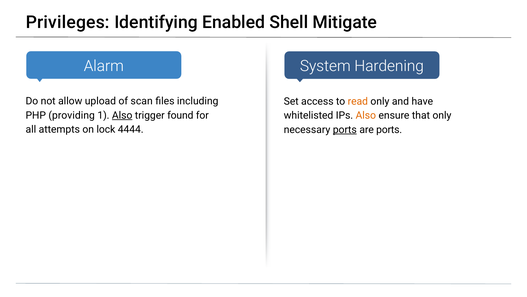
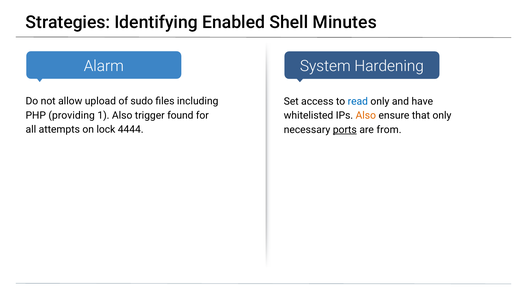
Privileges: Privileges -> Strategies
Mitigate: Mitigate -> Minutes
scan: scan -> sudo
read colour: orange -> blue
Also at (122, 115) underline: present -> none
are ports: ports -> from
